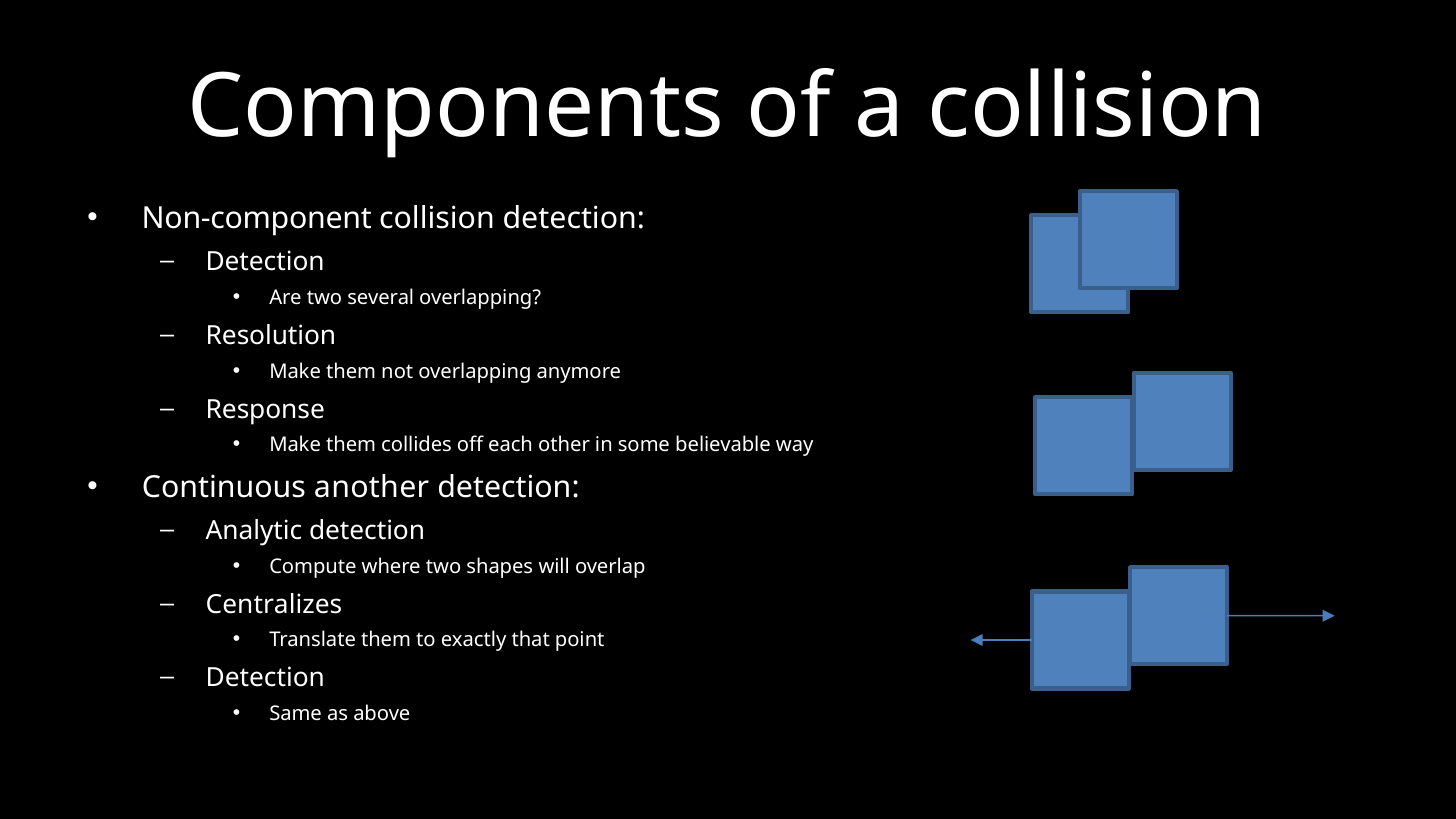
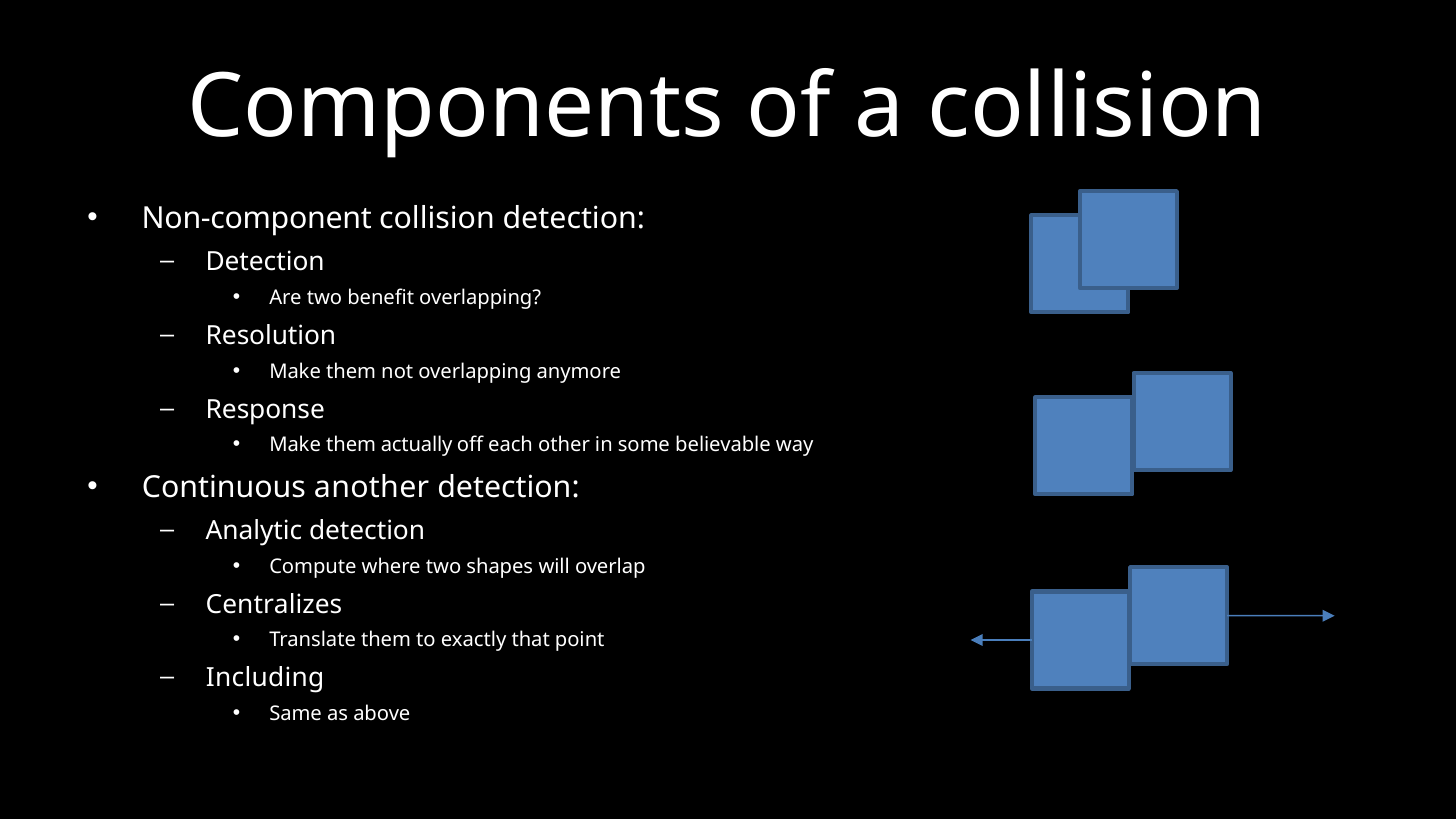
several: several -> benefit
collides: collides -> actually
Detection at (265, 678): Detection -> Including
